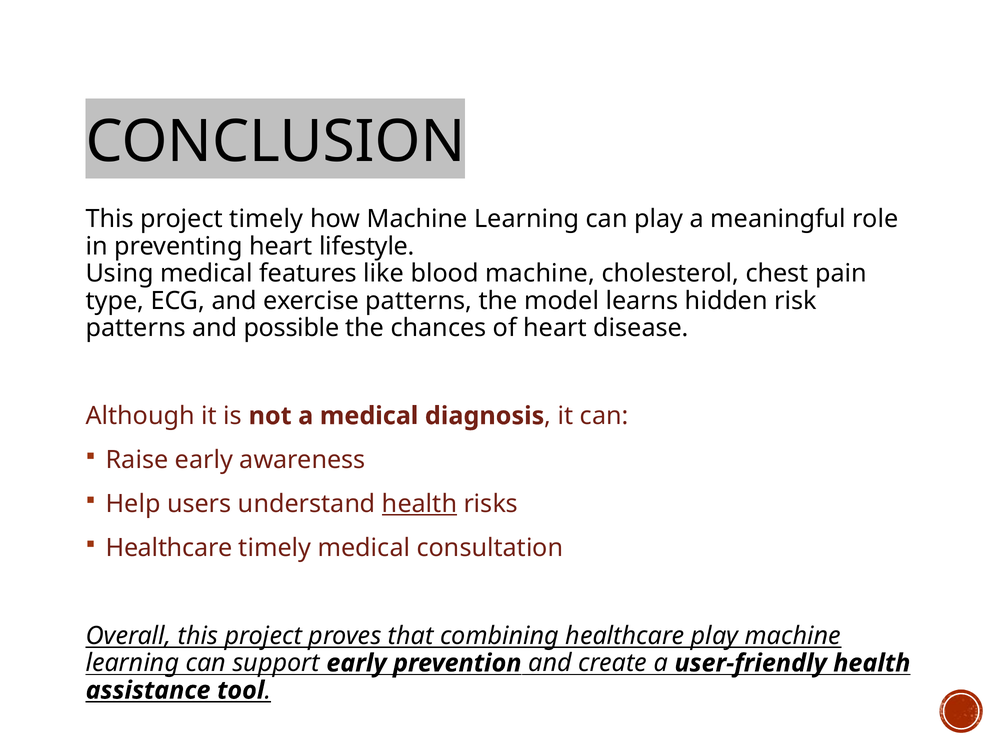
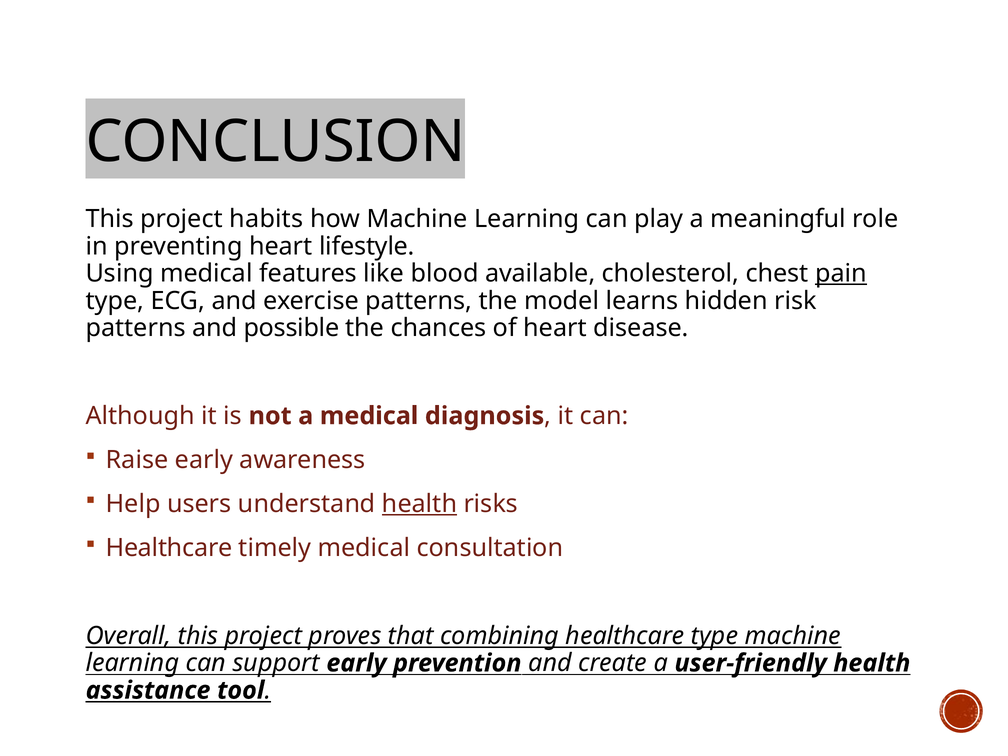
project timely: timely -> habits
blood machine: machine -> available
pain underline: none -> present
healthcare play: play -> type
